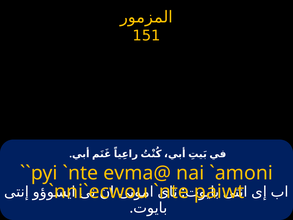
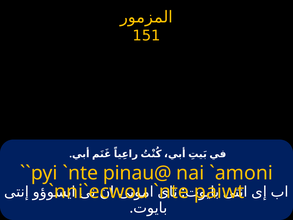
evma@: evma@ -> pinau@
